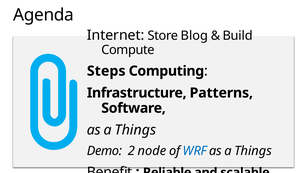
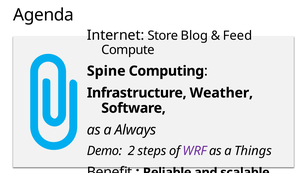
Build: Build -> Feed
Steps: Steps -> Spine
Patterns: Patterns -> Weather
Things at (135, 130): Things -> Always
node: node -> steps
WRF colour: blue -> purple
